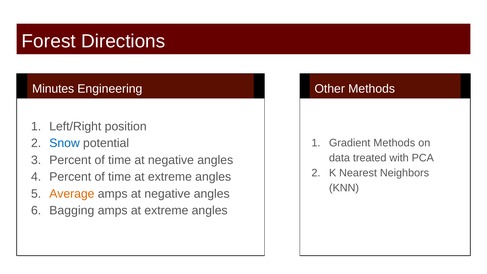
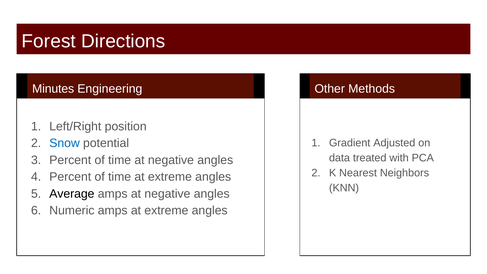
Gradient Methods: Methods -> Adjusted
Average colour: orange -> black
Bagging: Bagging -> Numeric
